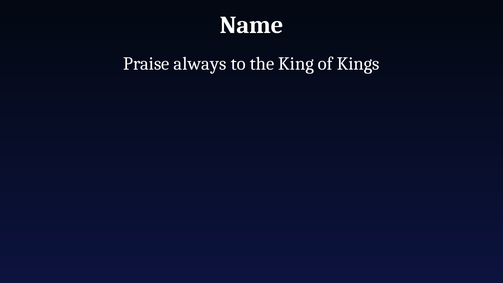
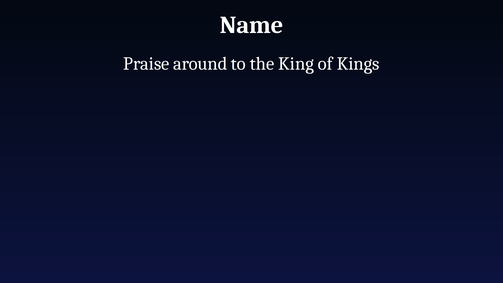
always: always -> around
